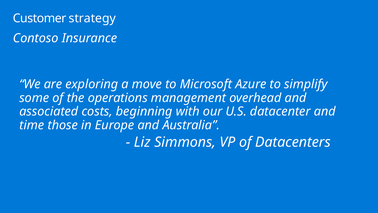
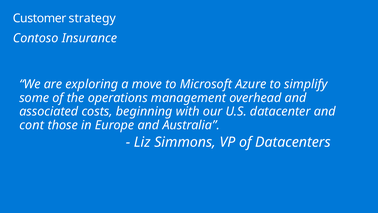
time: time -> cont
